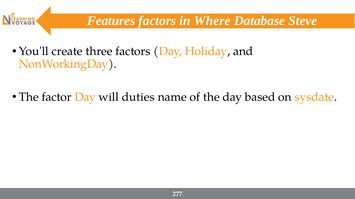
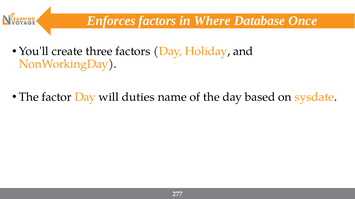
Features: Features -> Enforces
Steve: Steve -> Once
